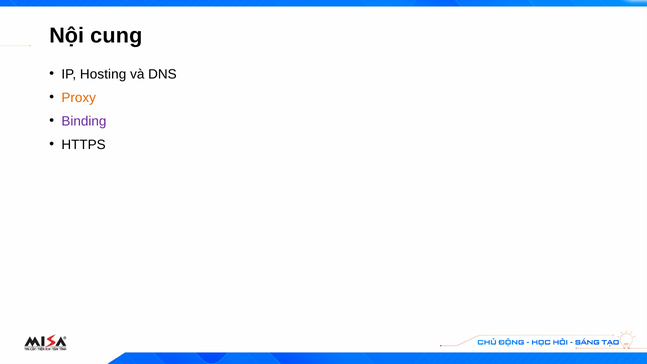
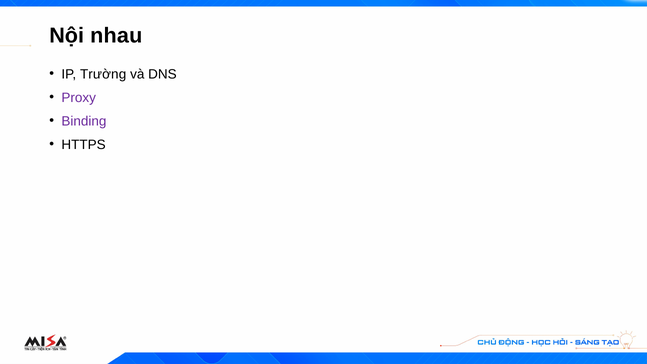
cung: cung -> nhau
Hosting: Hosting -> Trường
Proxy colour: orange -> purple
